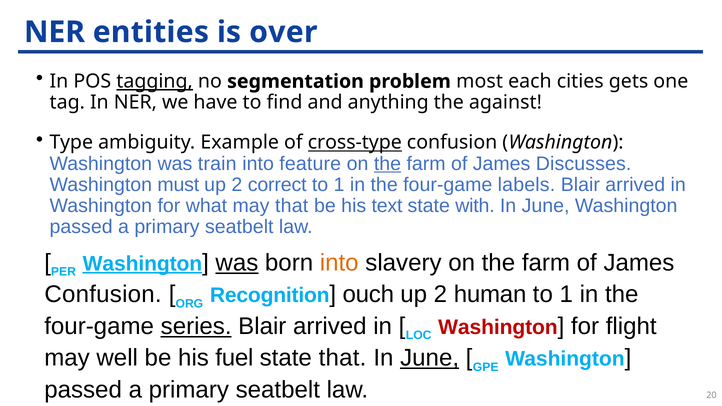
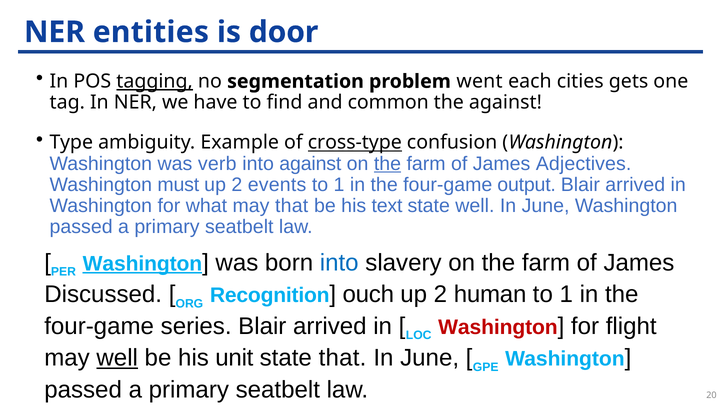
over: over -> door
most: most -> went
anything: anything -> common
train: train -> verb
into feature: feature -> against
Discusses: Discusses -> Adjectives
correct: correct -> events
labels: labels -> output
state with: with -> well
was at (237, 263) underline: present -> none
into at (339, 263) colour: orange -> blue
Confusion at (103, 295): Confusion -> Discussed
series underline: present -> none
well at (117, 358) underline: none -> present
fuel: fuel -> unit
June at (430, 358) underline: present -> none
